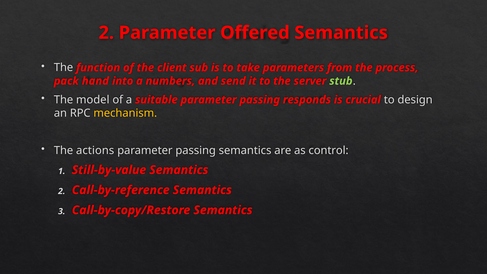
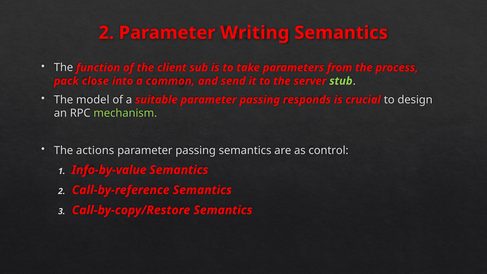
Offered: Offered -> Writing
hand: hand -> close
numbers: numbers -> common
mechanism colour: yellow -> light green
Still-by-value: Still-by-value -> Info-by-value
